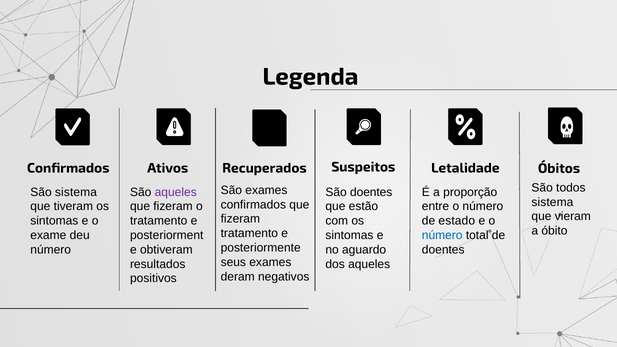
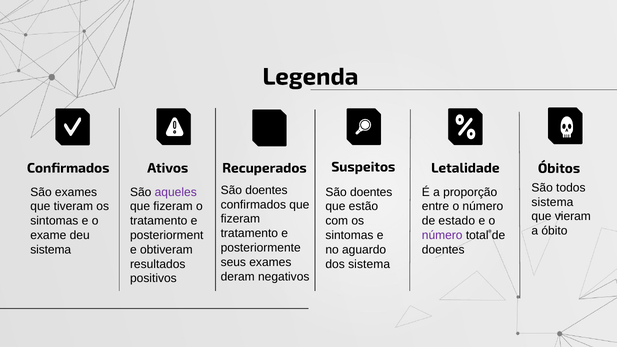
exames at (266, 190): exames -> doentes
São sistema: sistema -> exames
número at (442, 235) colour: blue -> purple
número at (51, 250): número -> sistema
dos aqueles: aqueles -> sistema
